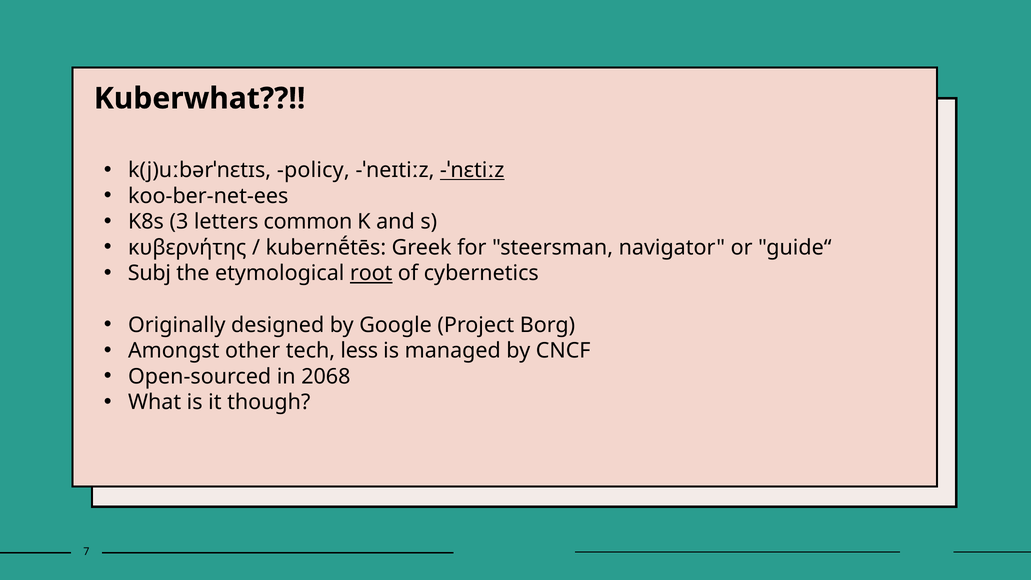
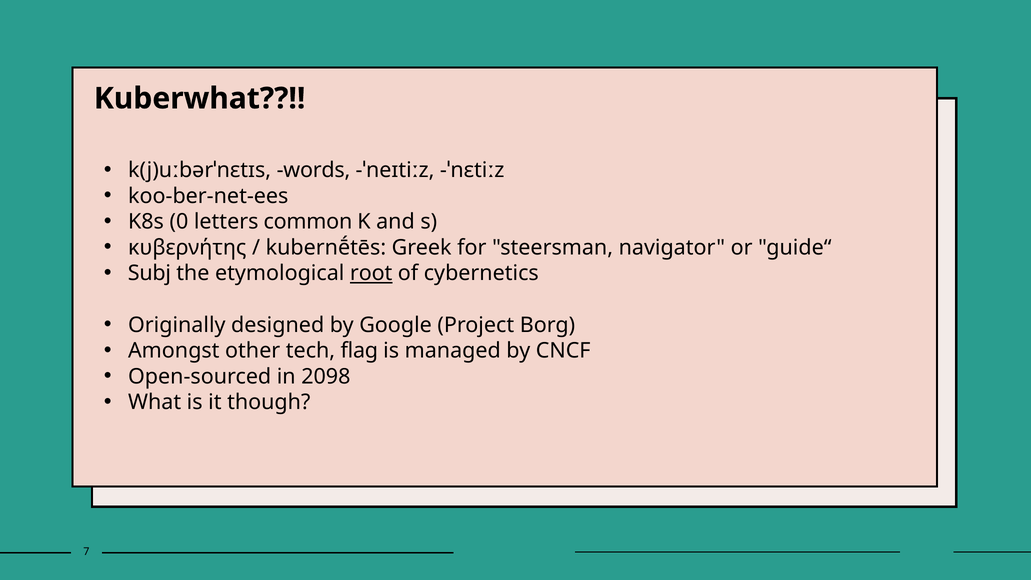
policy: policy -> words
ˈnɛtiːz underline: present -> none
3: 3 -> 0
less: less -> flag
2068: 2068 -> 2098
